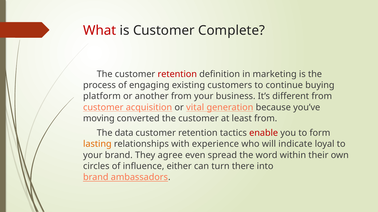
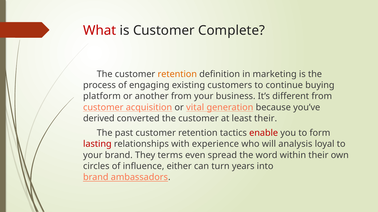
retention at (177, 74) colour: red -> orange
moving: moving -> derived
least from: from -> their
data: data -> past
lasting colour: orange -> red
indicate: indicate -> analysis
agree: agree -> terms
there: there -> years
